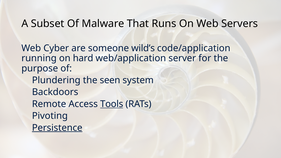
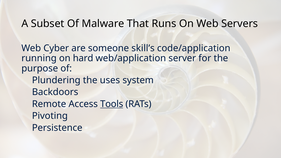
wild’s: wild’s -> skill’s
seen: seen -> uses
Persistence underline: present -> none
